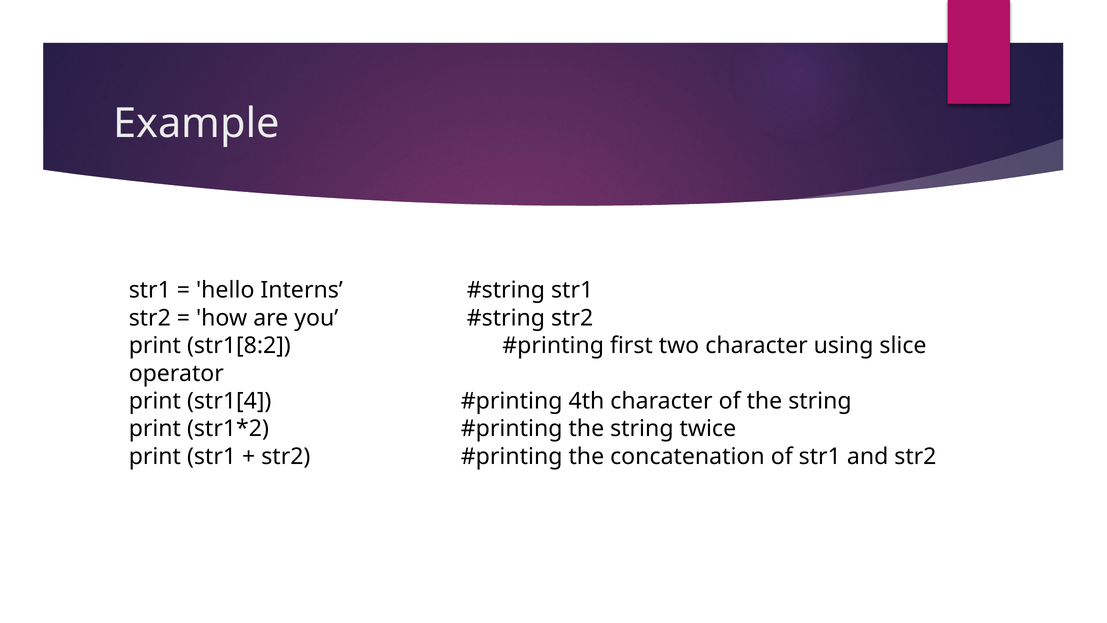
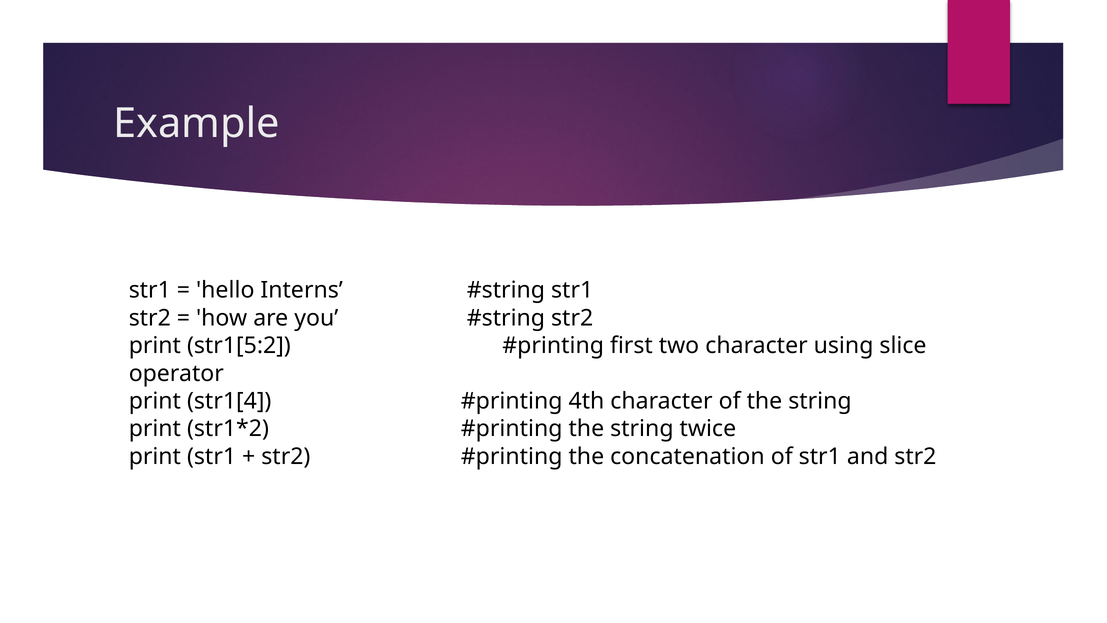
str1[8:2: str1[8:2 -> str1[5:2
